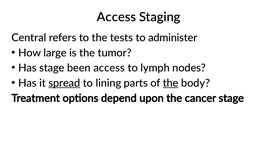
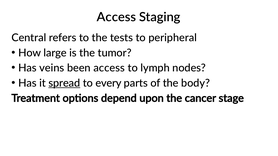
administer: administer -> peripheral
Has stage: stage -> veins
lining: lining -> every
the at (171, 83) underline: present -> none
